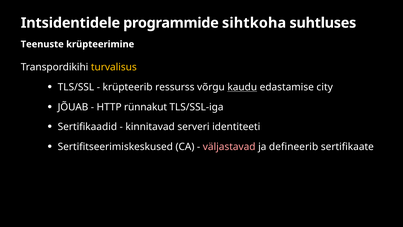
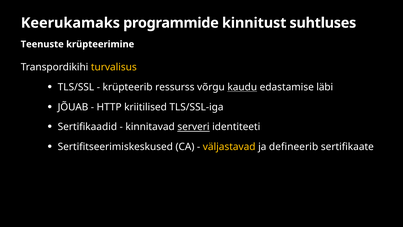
Intsidentidele: Intsidentidele -> Keerukamaks
sihtkoha: sihtkoha -> kinnitust
city: city -> läbi
rünnakut: rünnakut -> kriitilised
serveri underline: none -> present
väljastavad colour: pink -> yellow
